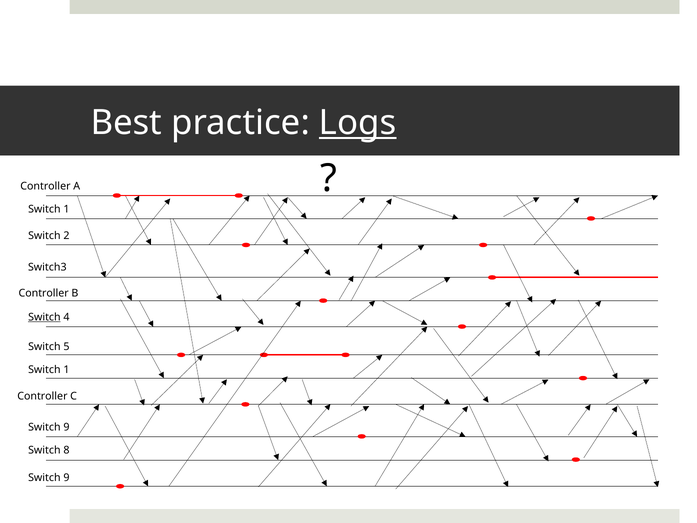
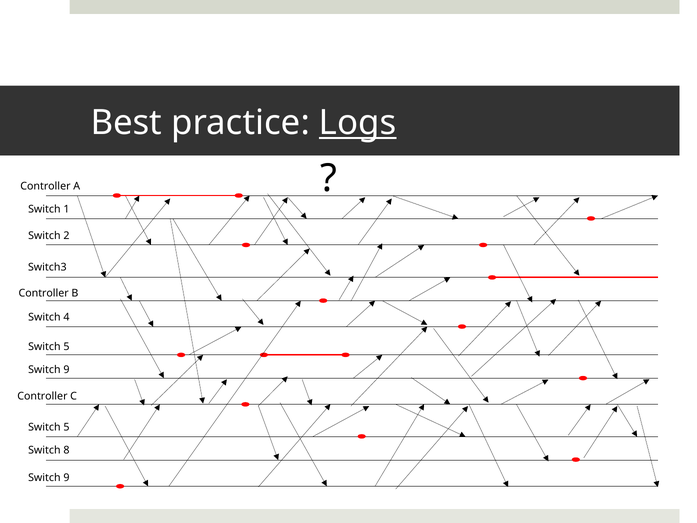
Switch at (44, 317) underline: present -> none
1 at (66, 370): 1 -> 9
9 at (66, 427): 9 -> 5
